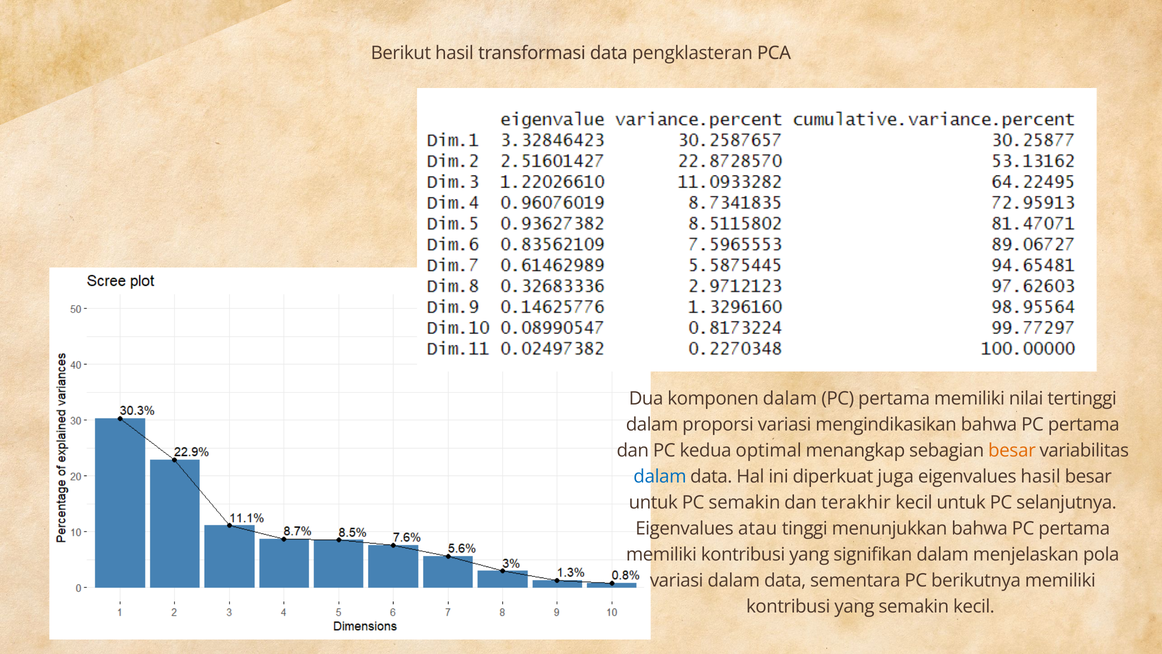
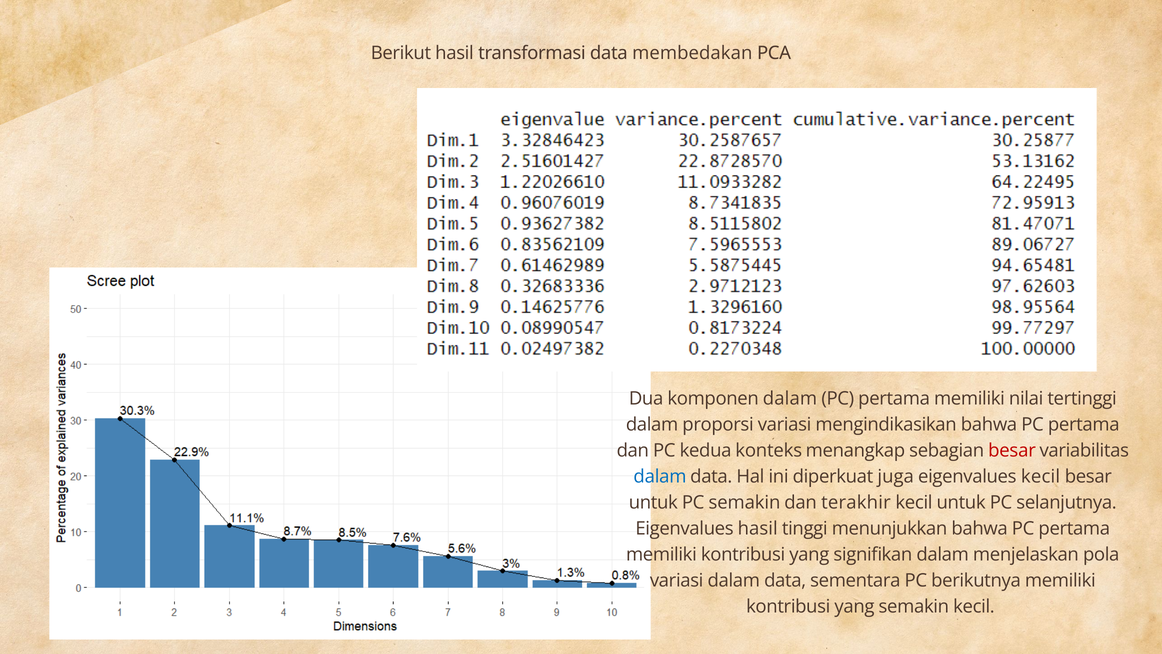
pengklasteran: pengklasteran -> membedakan
optimal: optimal -> konteks
besar at (1012, 450) colour: orange -> red
eigenvalues hasil: hasil -> kecil
Eigenvalues atau: atau -> hasil
